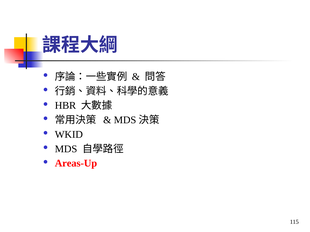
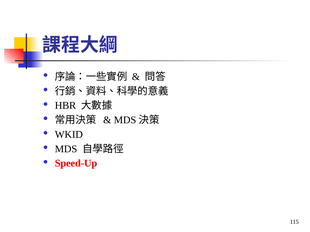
Areas-Up: Areas-Up -> Speed-Up
